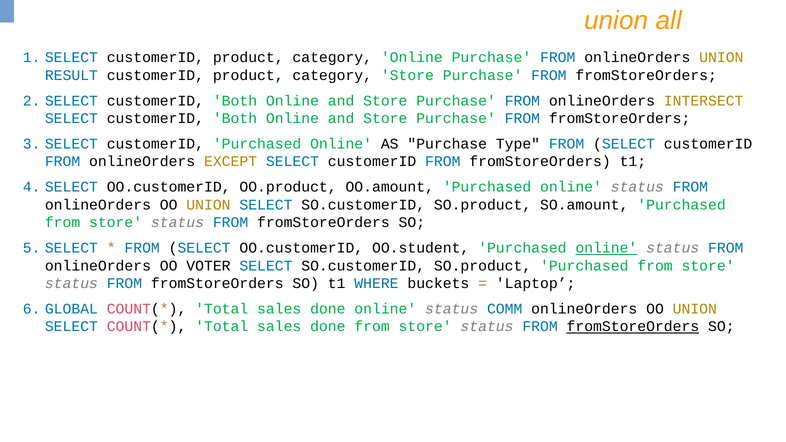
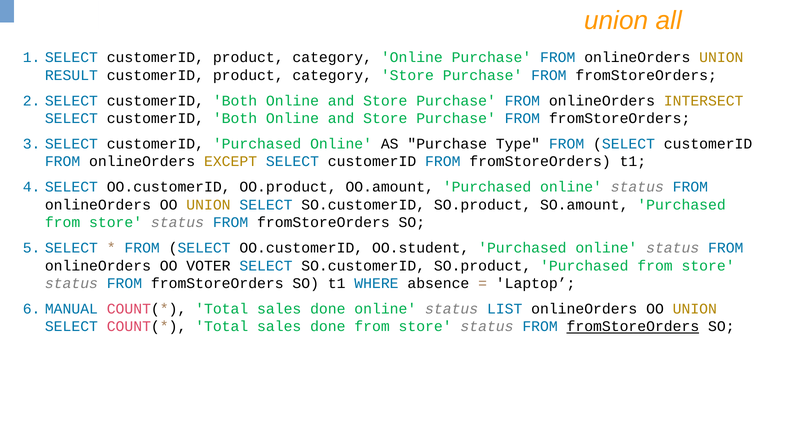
online at (606, 248) underline: present -> none
buckets: buckets -> absence
GLOBAL: GLOBAL -> MANUAL
COMM: COMM -> LIST
